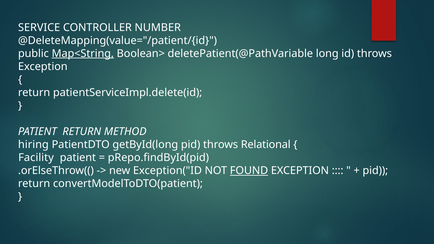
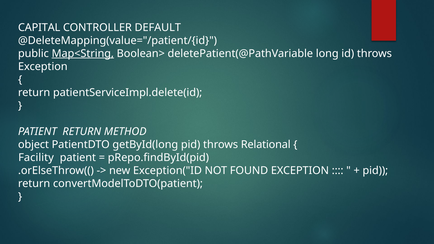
SERVICE: SERVICE -> CAPITAL
NUMBER: NUMBER -> DEFAULT
hiring: hiring -> object
FOUND underline: present -> none
